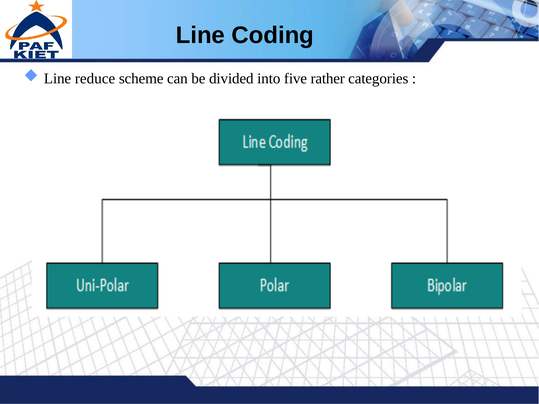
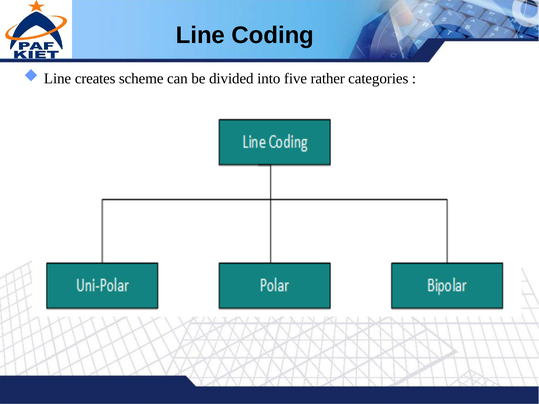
reduce: reduce -> creates
